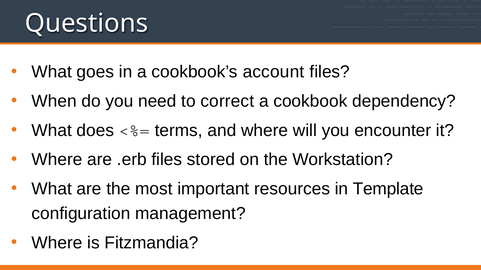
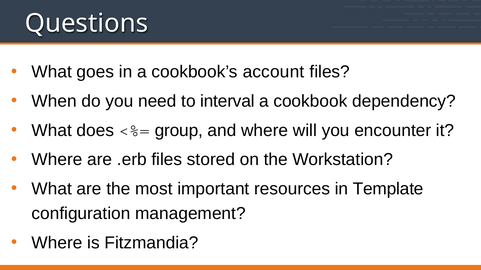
correct: correct -> interval
terms: terms -> group
